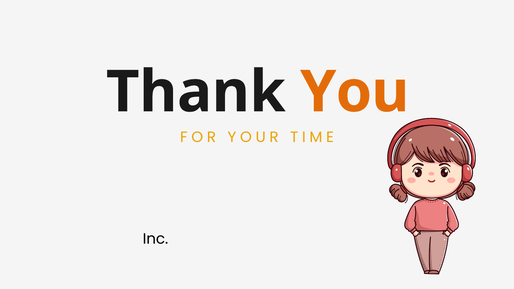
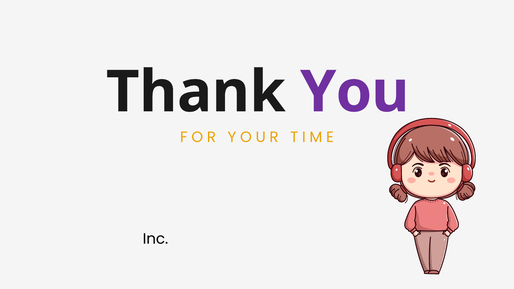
You colour: orange -> purple
